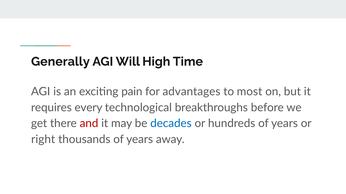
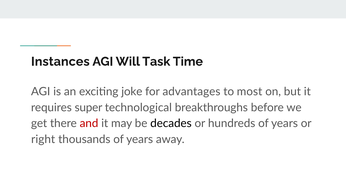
Generally: Generally -> Instances
High: High -> Task
pain: pain -> joke
every: every -> super
decades colour: blue -> black
